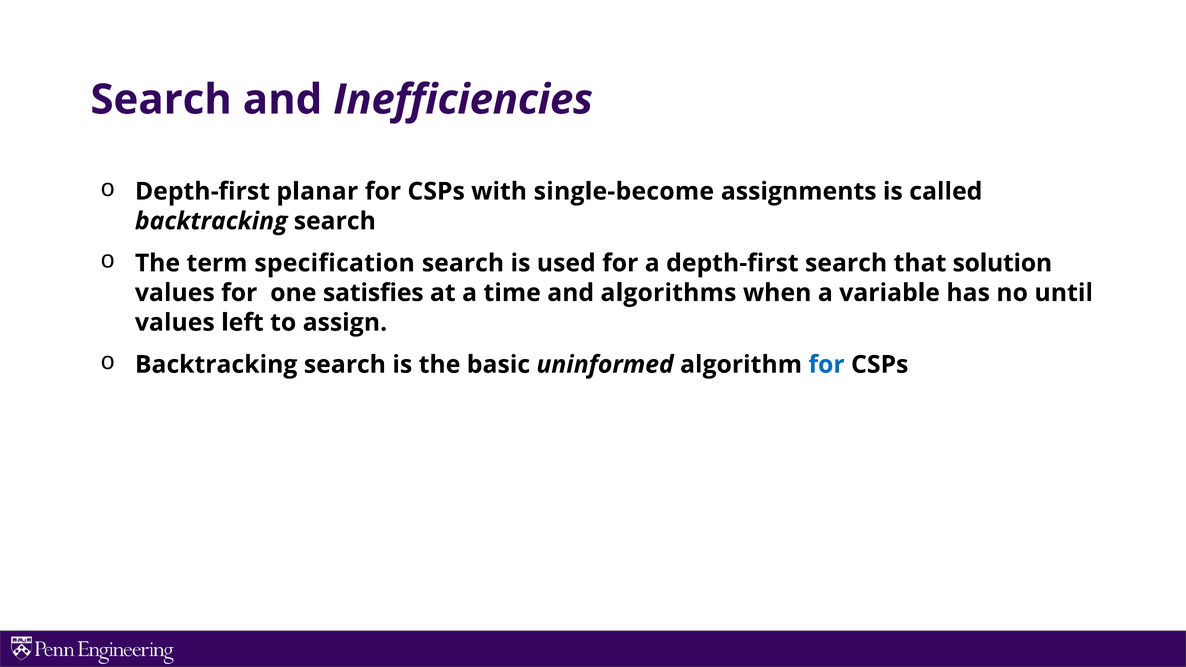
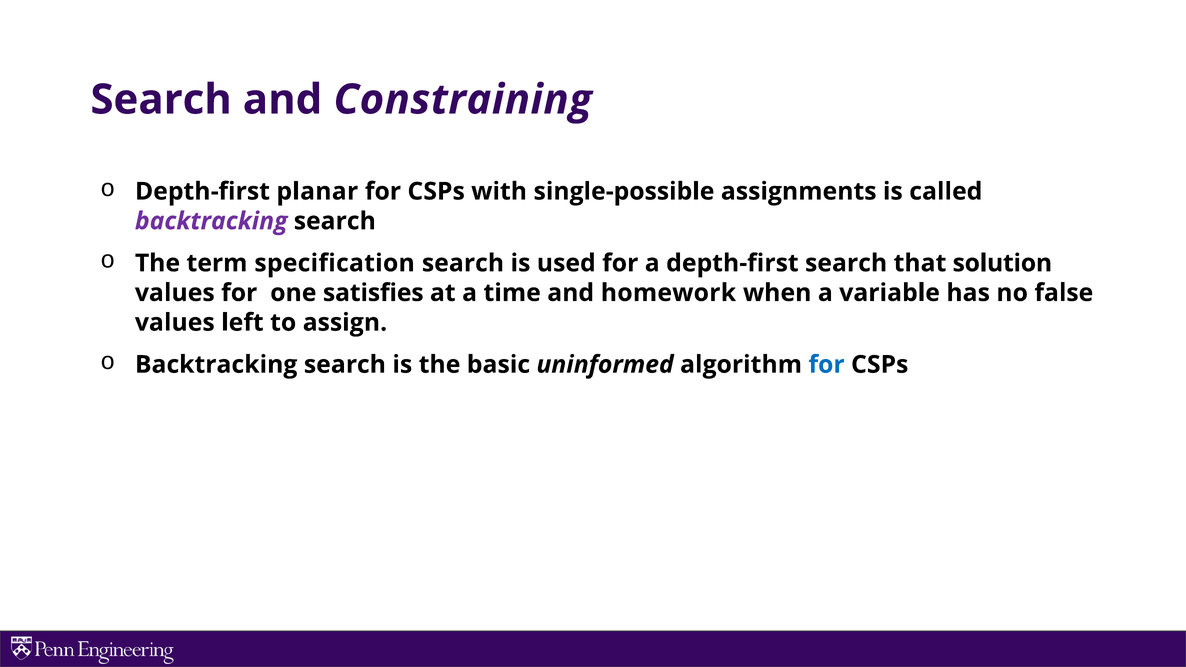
Inefficiencies: Inefficiencies -> Constraining
single-become: single-become -> single-possible
backtracking at (211, 221) colour: black -> purple
algorithms: algorithms -> homework
until: until -> false
